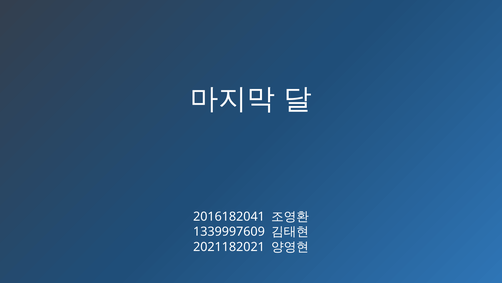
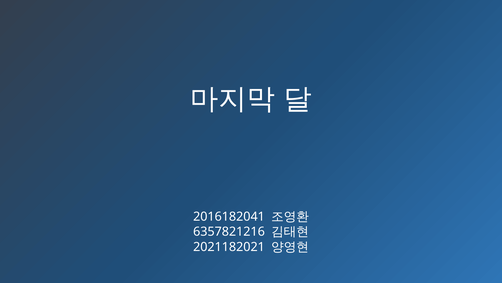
1339997609: 1339997609 -> 6357821216
